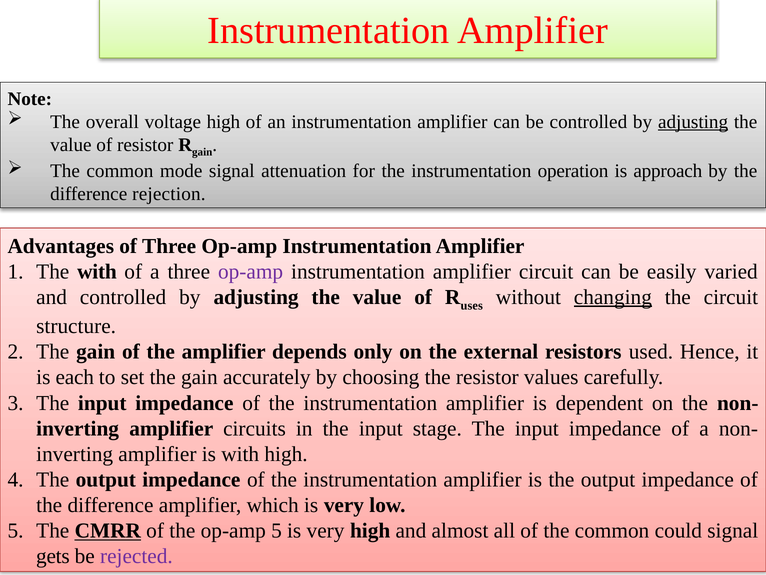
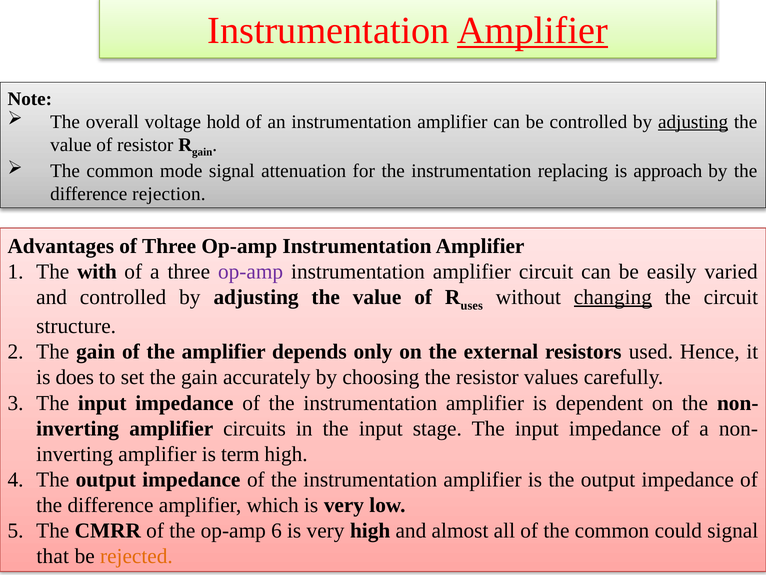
Amplifier at (533, 31) underline: none -> present
voltage high: high -> hold
operation: operation -> replacing
each: each -> does
is with: with -> term
CMRR underline: present -> none
op-amp 5: 5 -> 6
gets: gets -> that
rejected colour: purple -> orange
